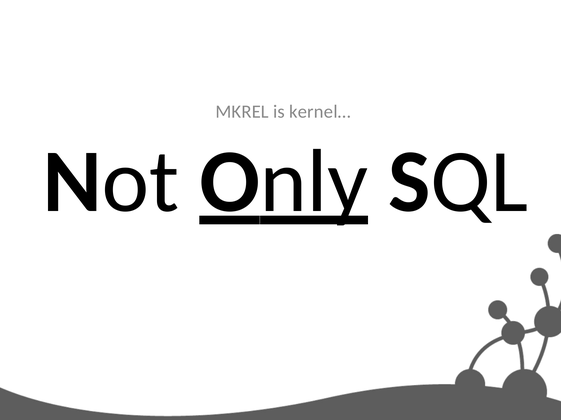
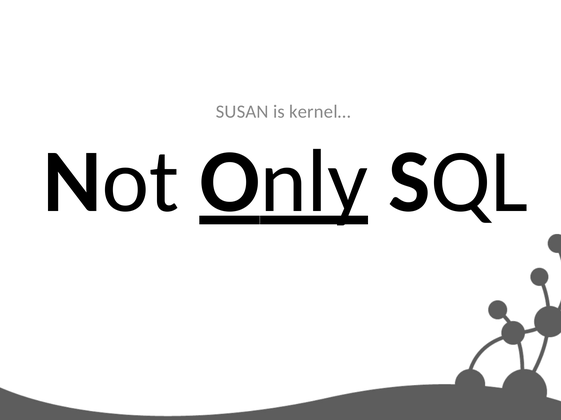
MKREL: MKREL -> SUSAN
